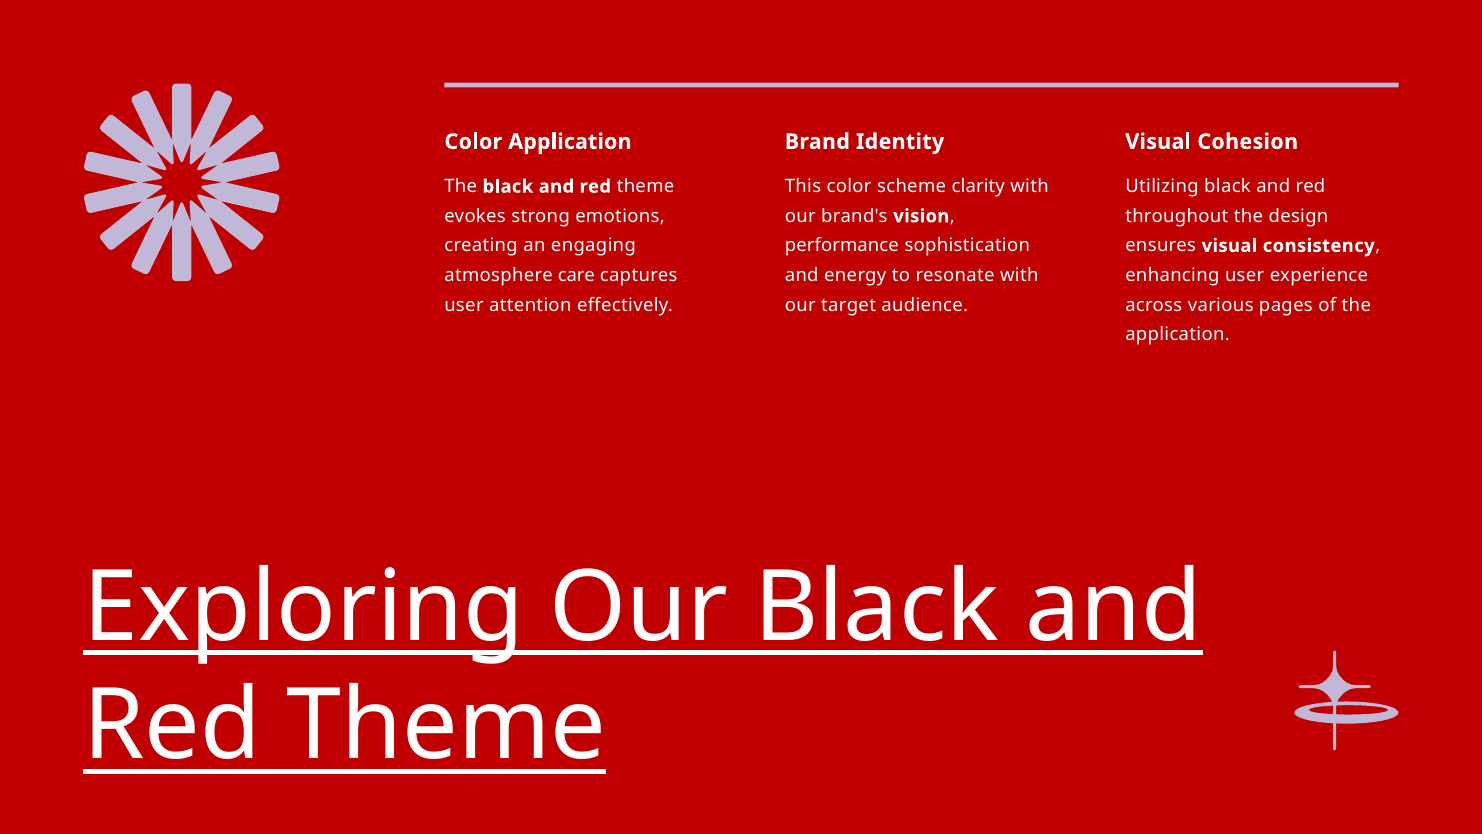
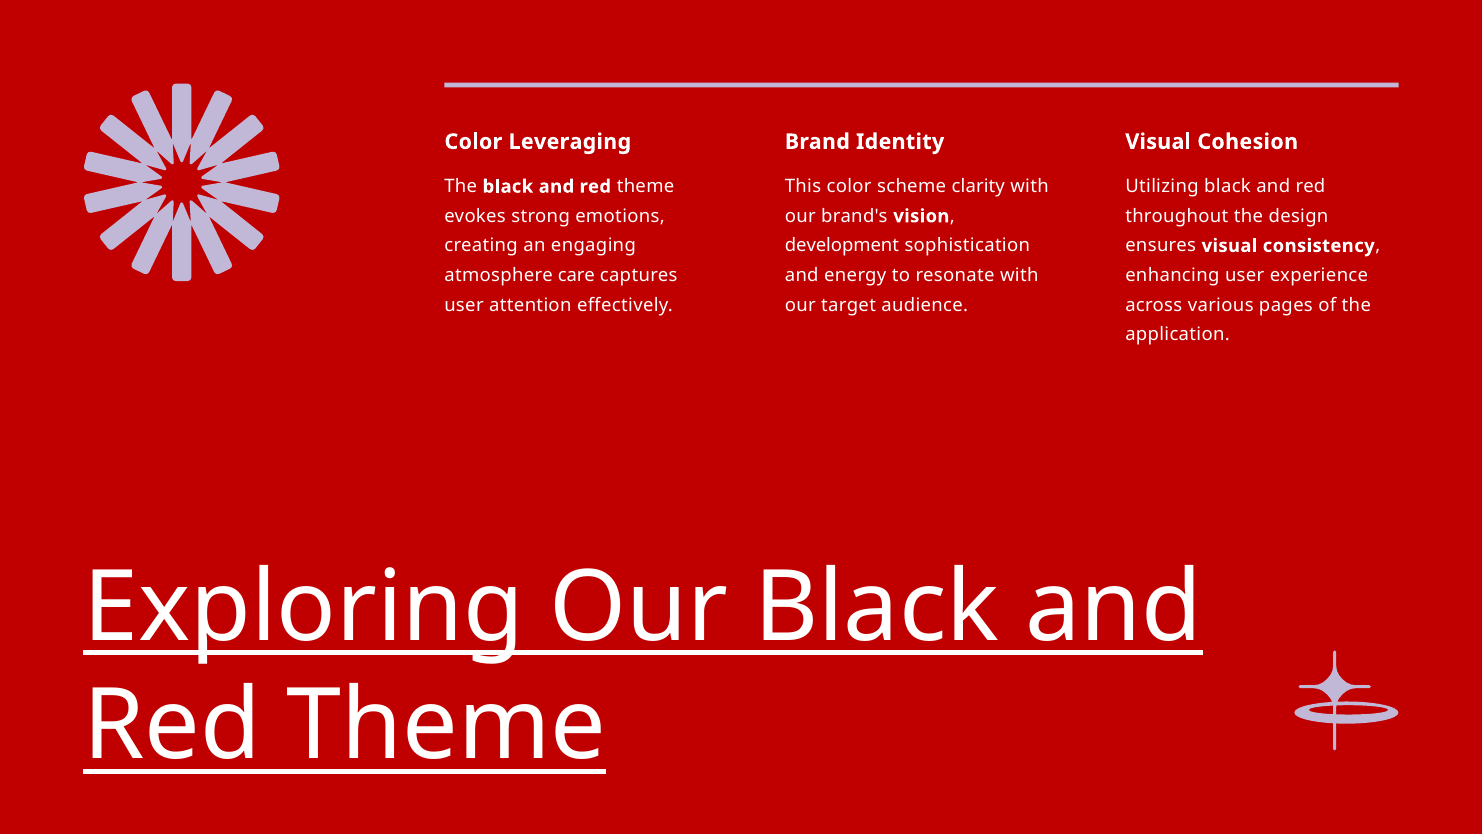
Color Application: Application -> Leveraging
performance: performance -> development
